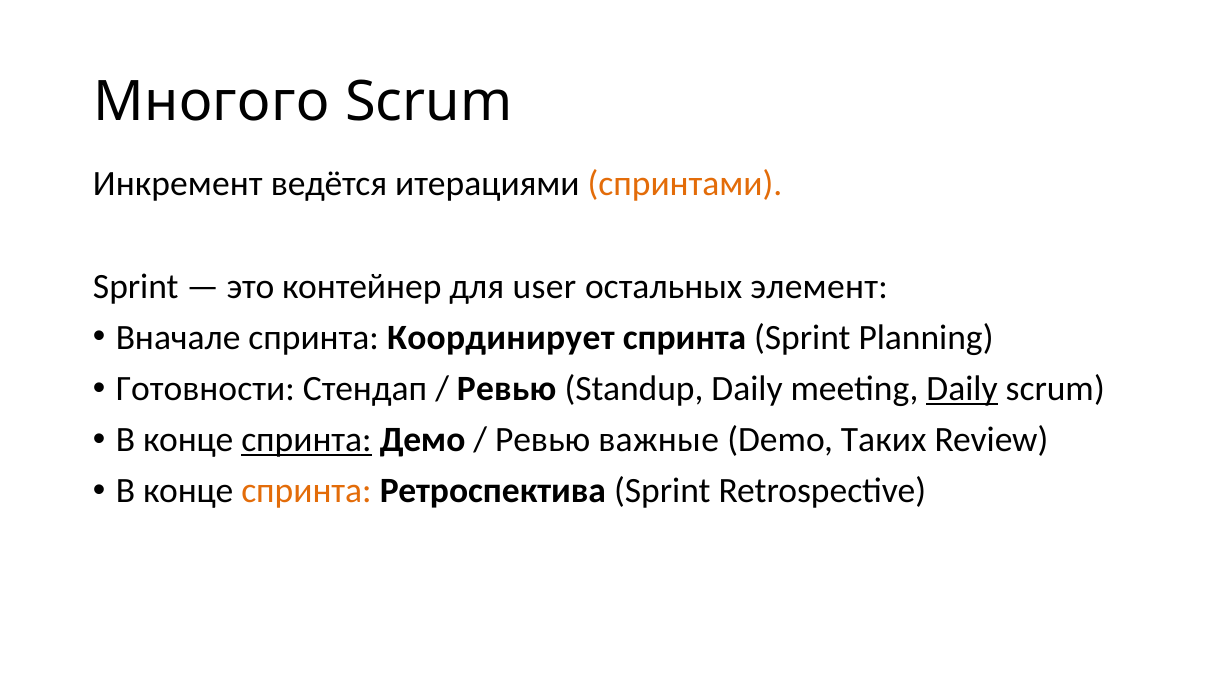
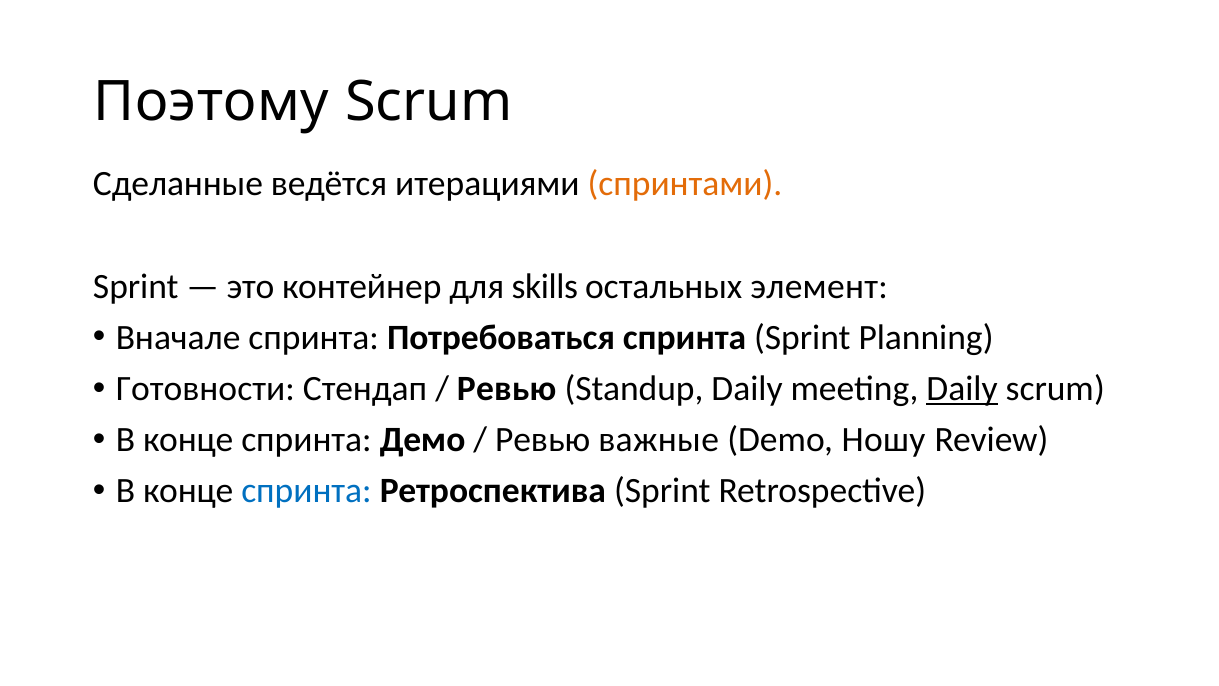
Многого: Многого -> Поэтому
Инкремент: Инкремент -> Сделанные
user: user -> skills
Координирует: Координирует -> Потребоваться
спринта at (306, 440) underline: present -> none
Таких: Таких -> Ношу
спринта at (306, 491) colour: orange -> blue
